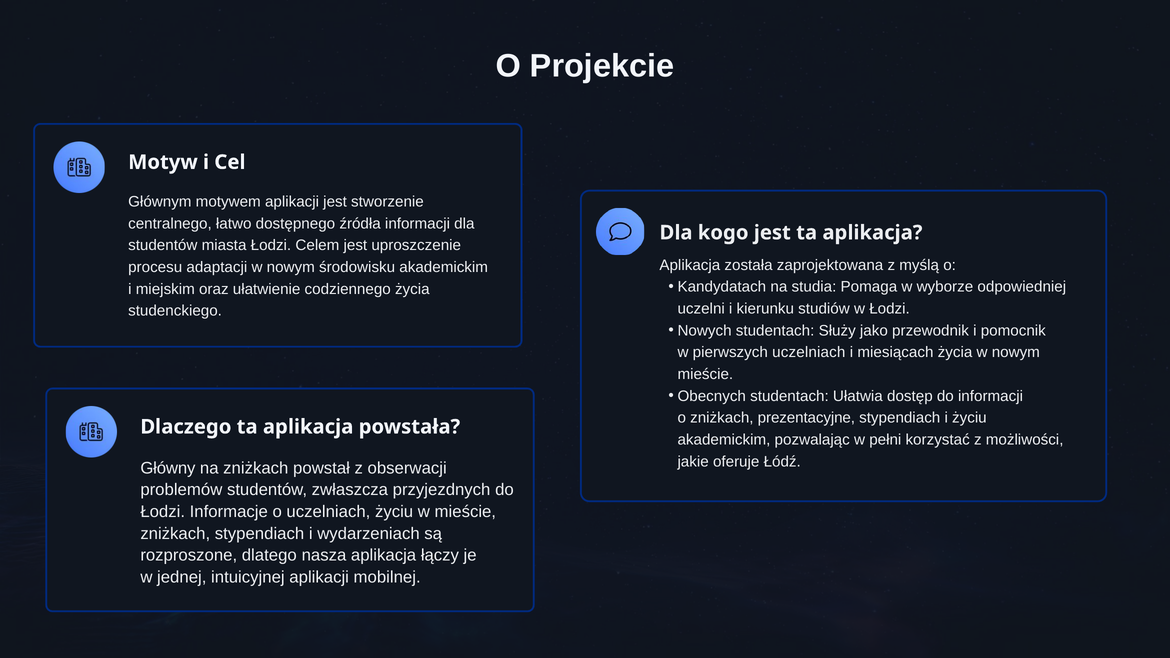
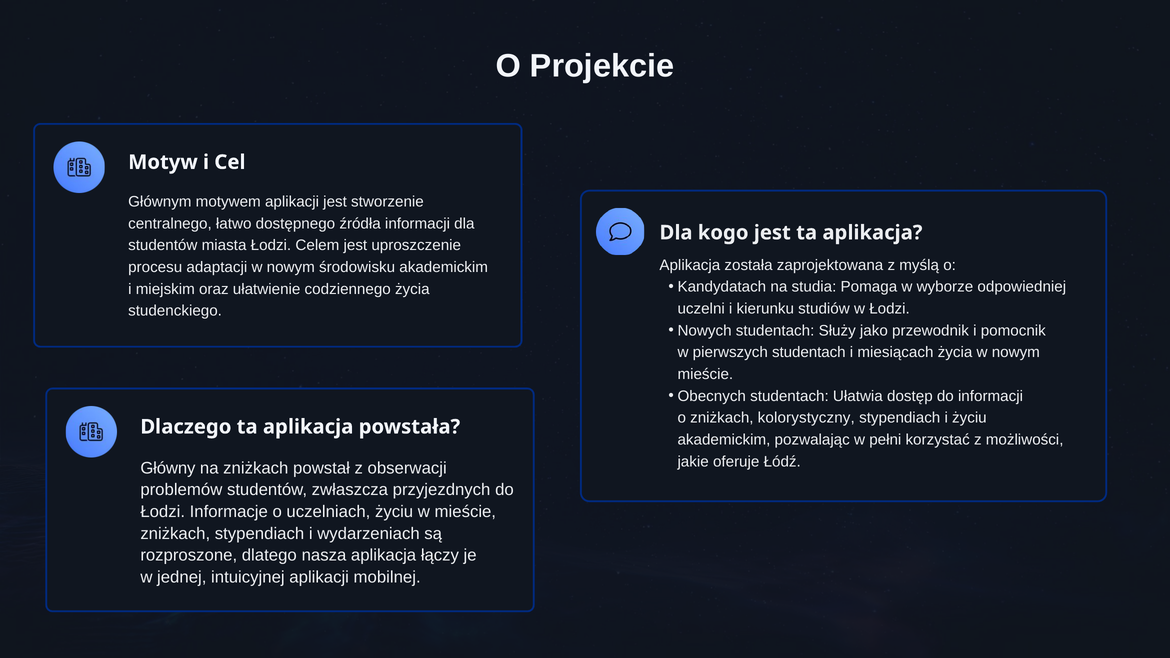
pierwszych uczelniach: uczelniach -> studentach
prezentacyjne: prezentacyjne -> kolorystyczny
